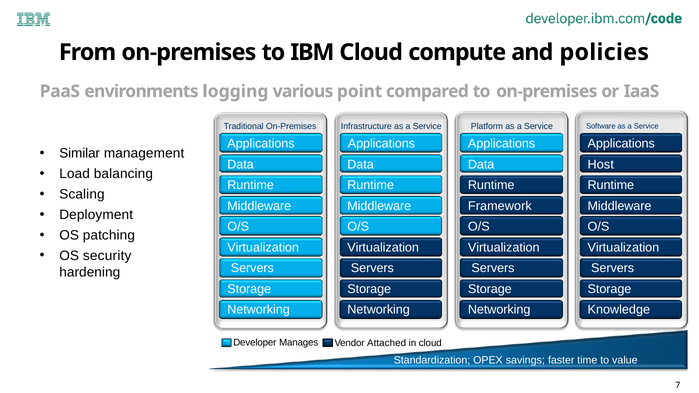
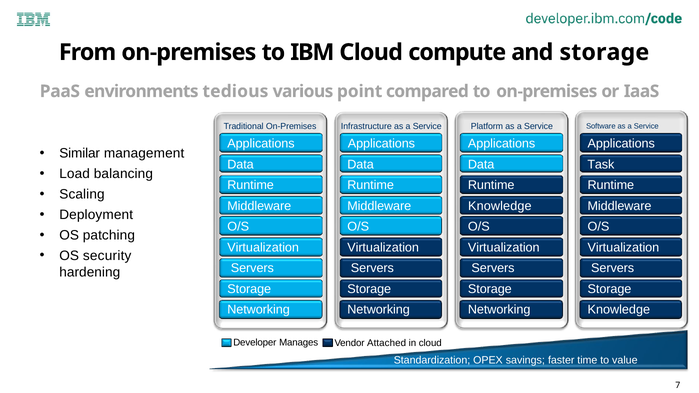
and policies: policies -> storage
logging: logging -> tedious
Host: Host -> Task
Framework at (500, 206): Framework -> Knowledge
